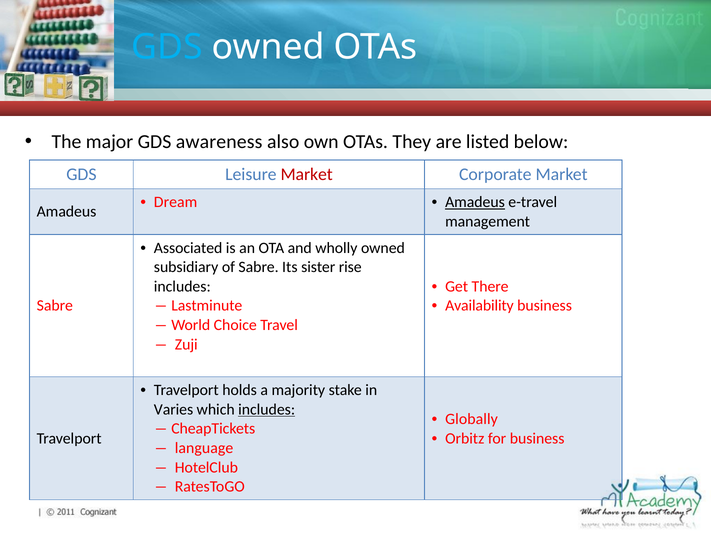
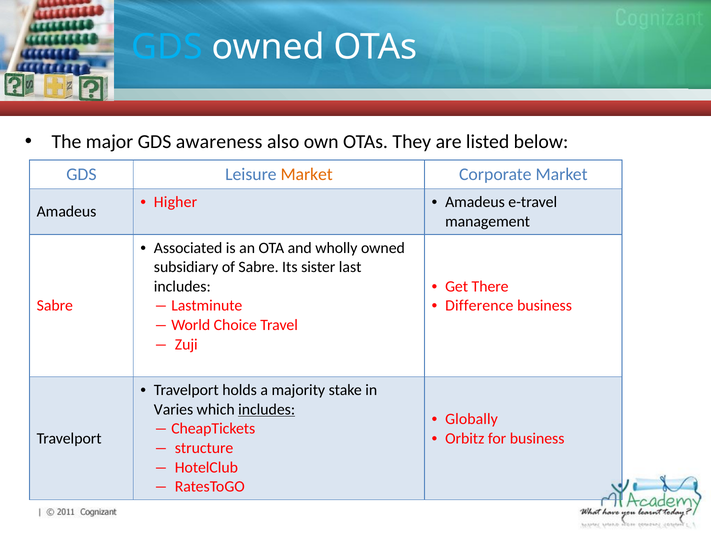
Market at (307, 175) colour: red -> orange
Dream: Dream -> Higher
Amadeus at (475, 202) underline: present -> none
rise: rise -> last
Availability: Availability -> Difference
language: language -> structure
